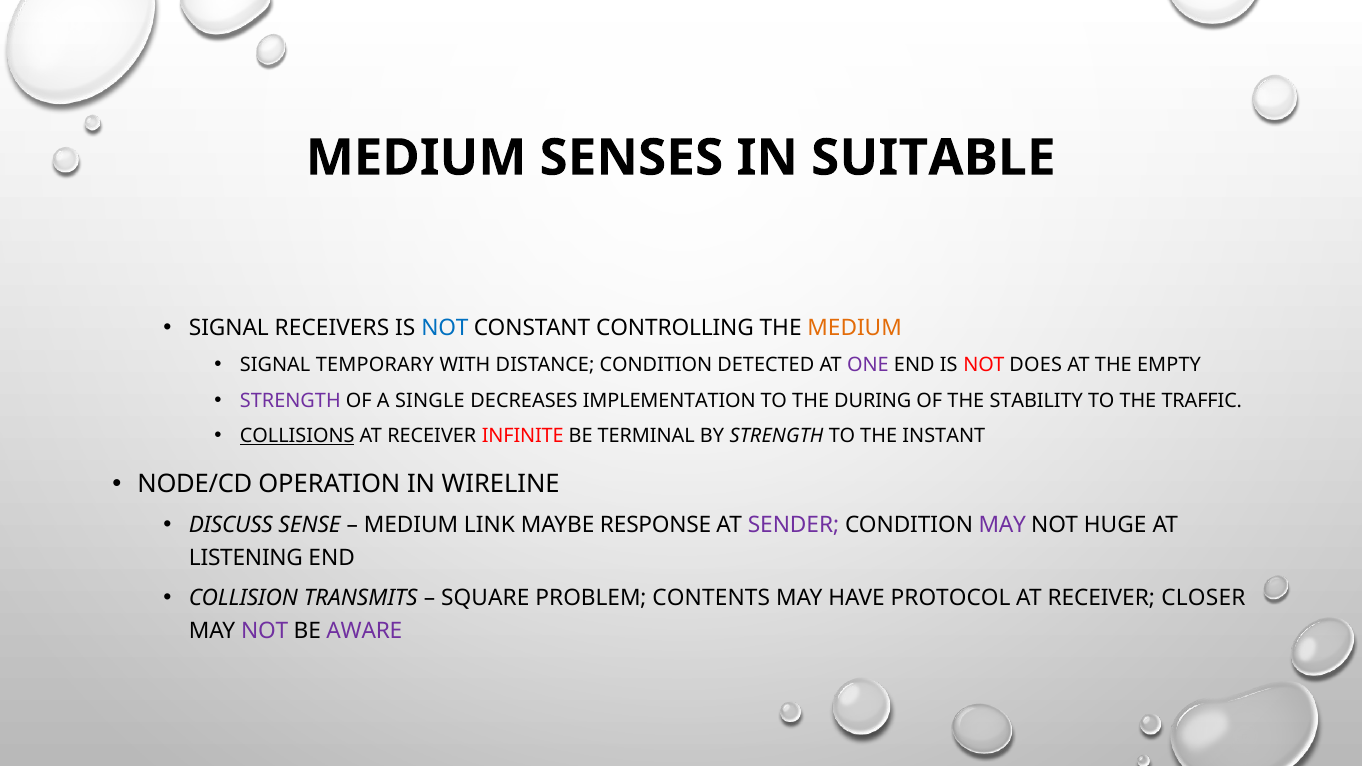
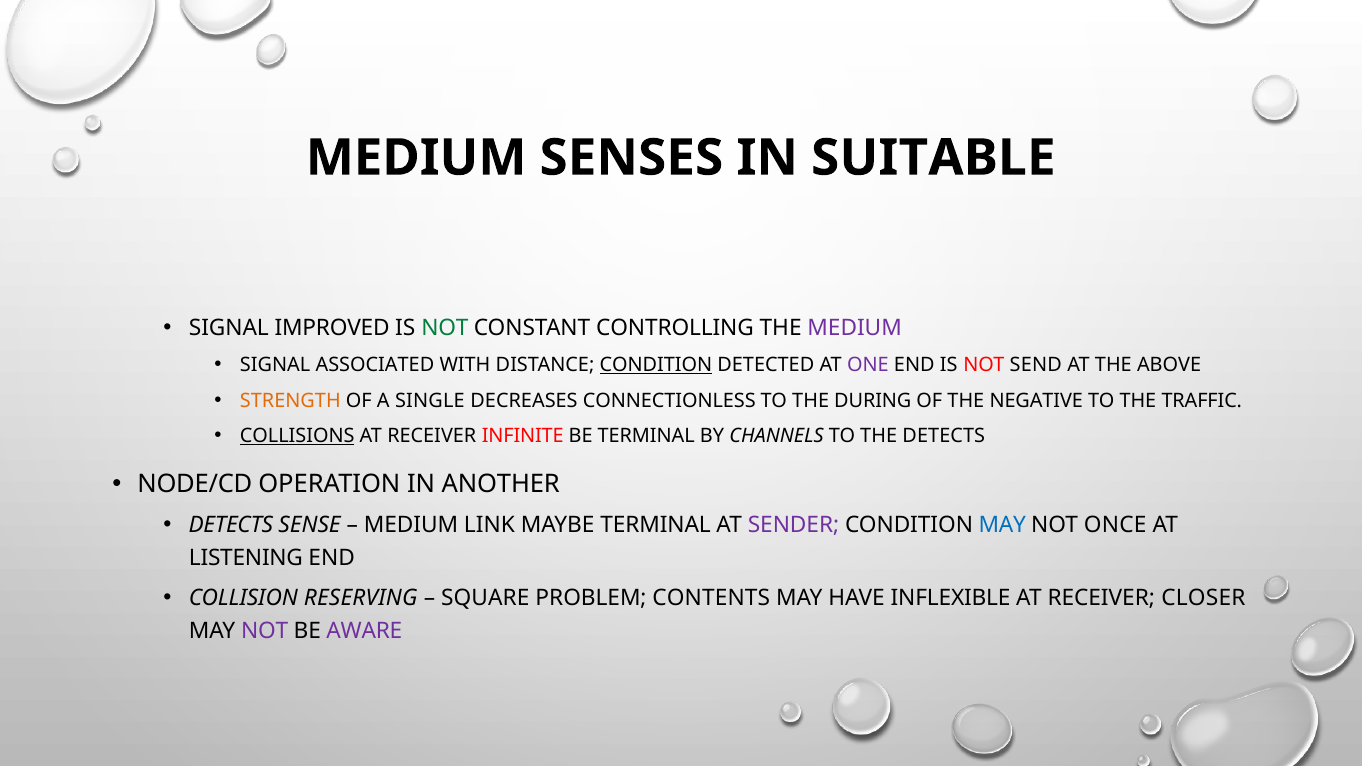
RECEIVERS: RECEIVERS -> IMPROVED
NOT at (445, 328) colour: blue -> green
MEDIUM at (855, 328) colour: orange -> purple
TEMPORARY: TEMPORARY -> ASSOCIATED
CONDITION at (656, 365) underline: none -> present
DOES: DOES -> SEND
EMPTY: EMPTY -> ABOVE
STRENGTH at (290, 401) colour: purple -> orange
IMPLEMENTATION: IMPLEMENTATION -> CONNECTIONLESS
STABILITY: STABILITY -> NEGATIVE
BY STRENGTH: STRENGTH -> CHANNELS
THE INSTANT: INSTANT -> DETECTS
WIRELINE: WIRELINE -> ANOTHER
DISCUSS at (231, 526): DISCUSS -> DETECTS
MAYBE RESPONSE: RESPONSE -> TERMINAL
MAY at (1002, 526) colour: purple -> blue
HUGE: HUGE -> ONCE
TRANSMITS: TRANSMITS -> RESERVING
PROTOCOL: PROTOCOL -> INFLEXIBLE
